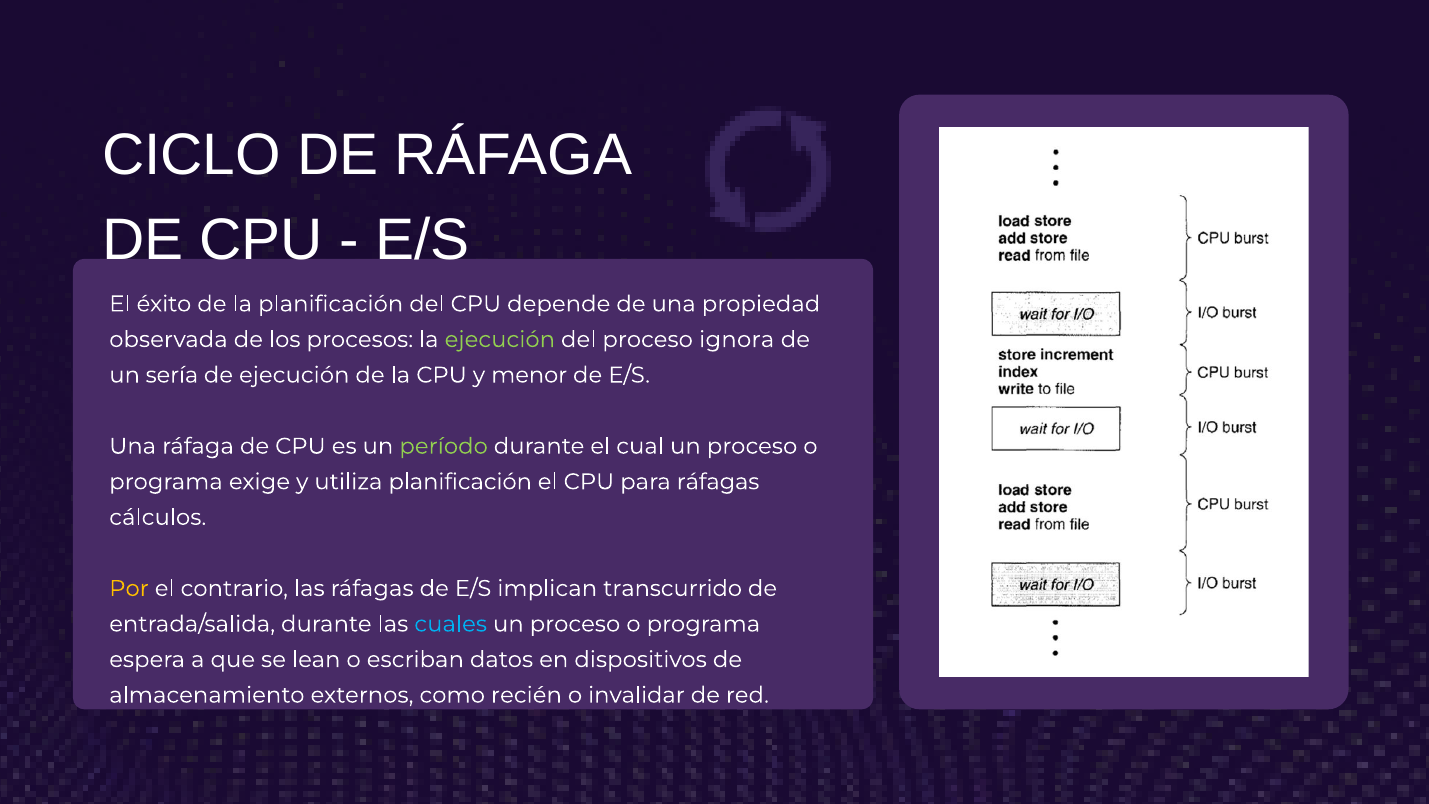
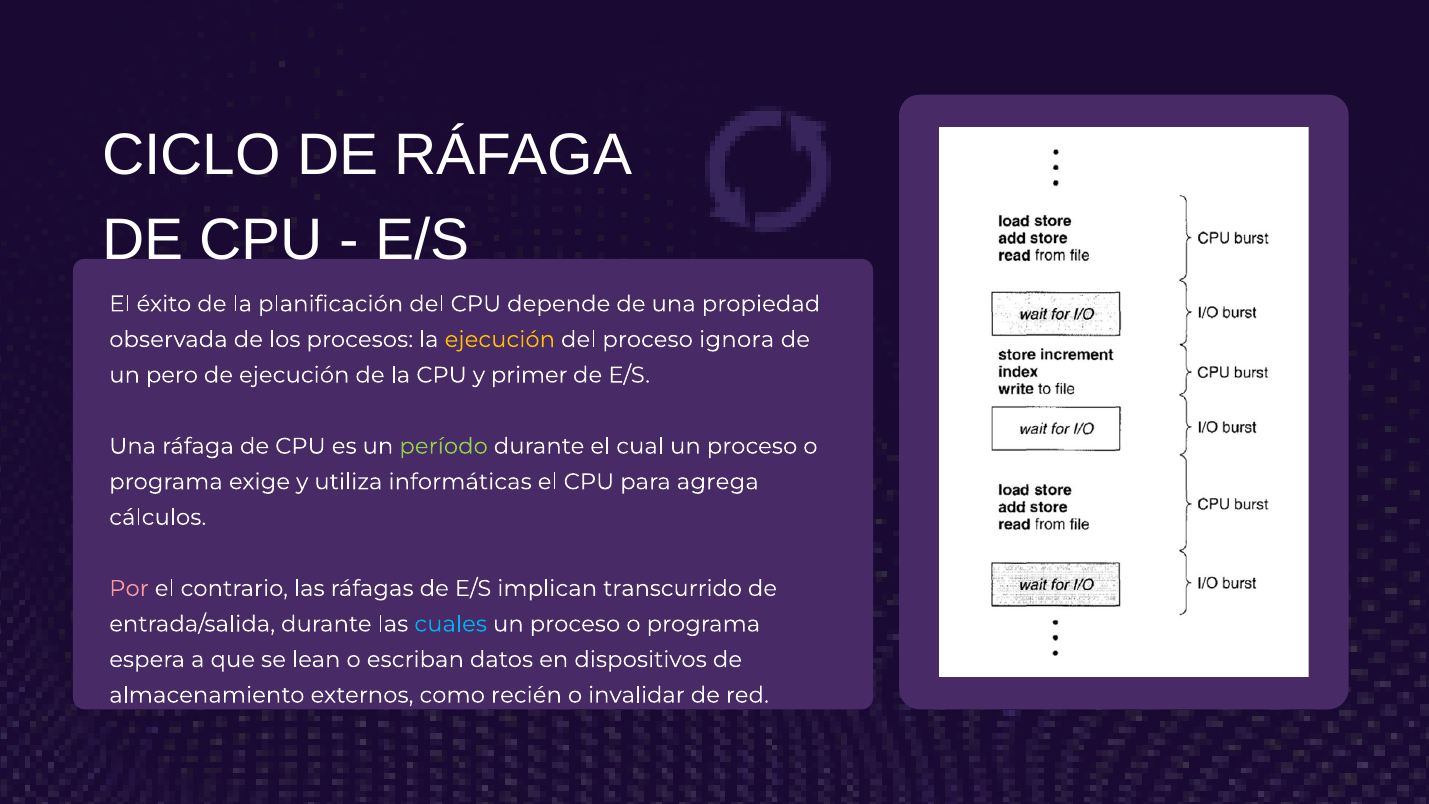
ejecución at (500, 339) colour: light green -> yellow
sería: sería -> pero
menor: menor -> primer
utiliza planificación: planificación -> informáticas
para ráfagas: ráfagas -> agrega
Por colour: yellow -> pink
